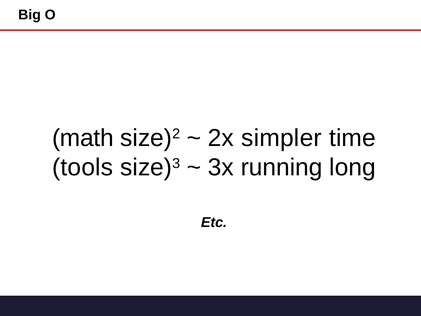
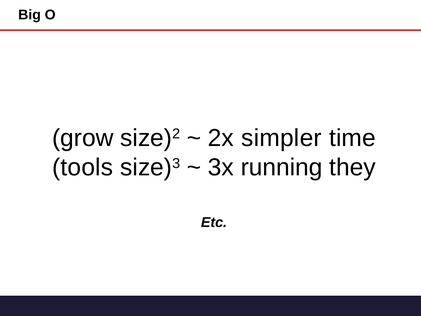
math: math -> grow
long: long -> they
